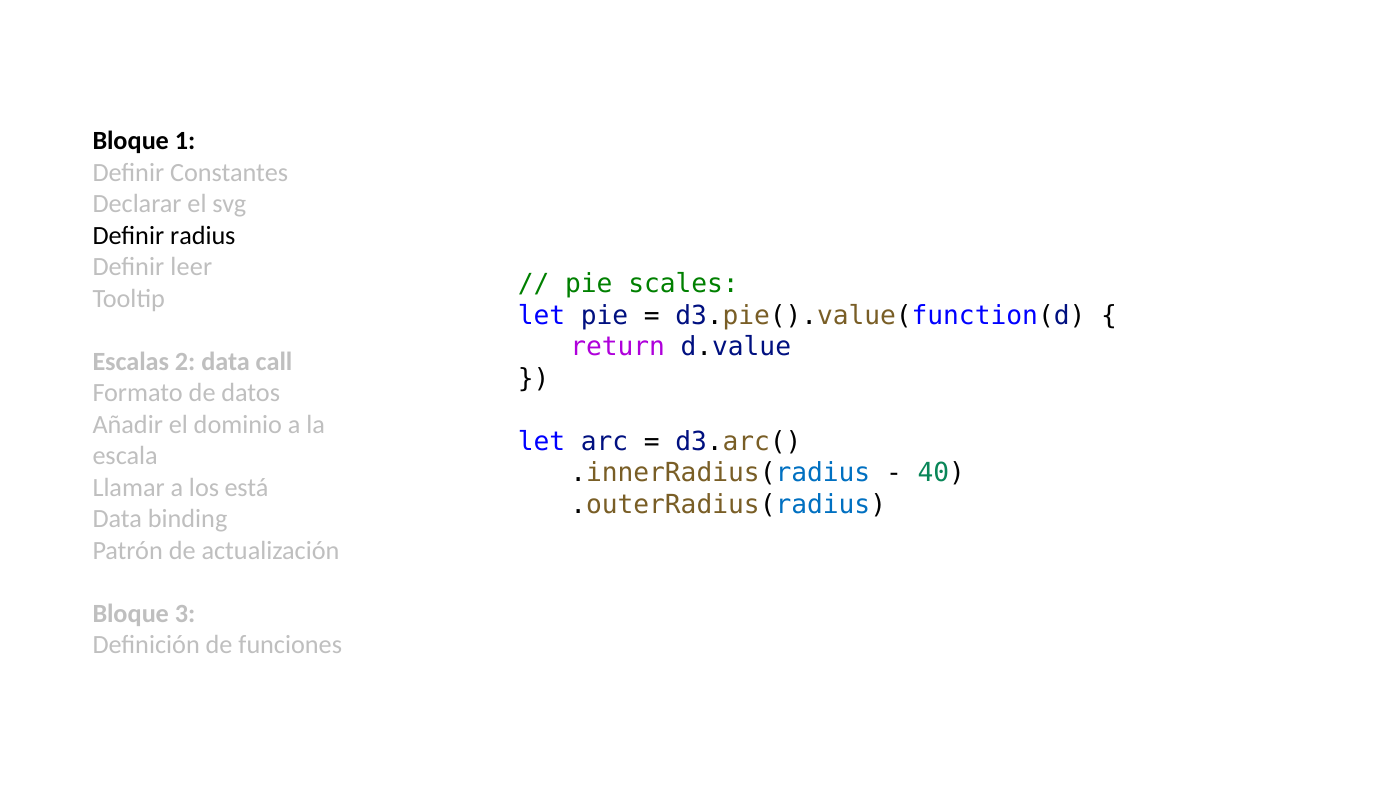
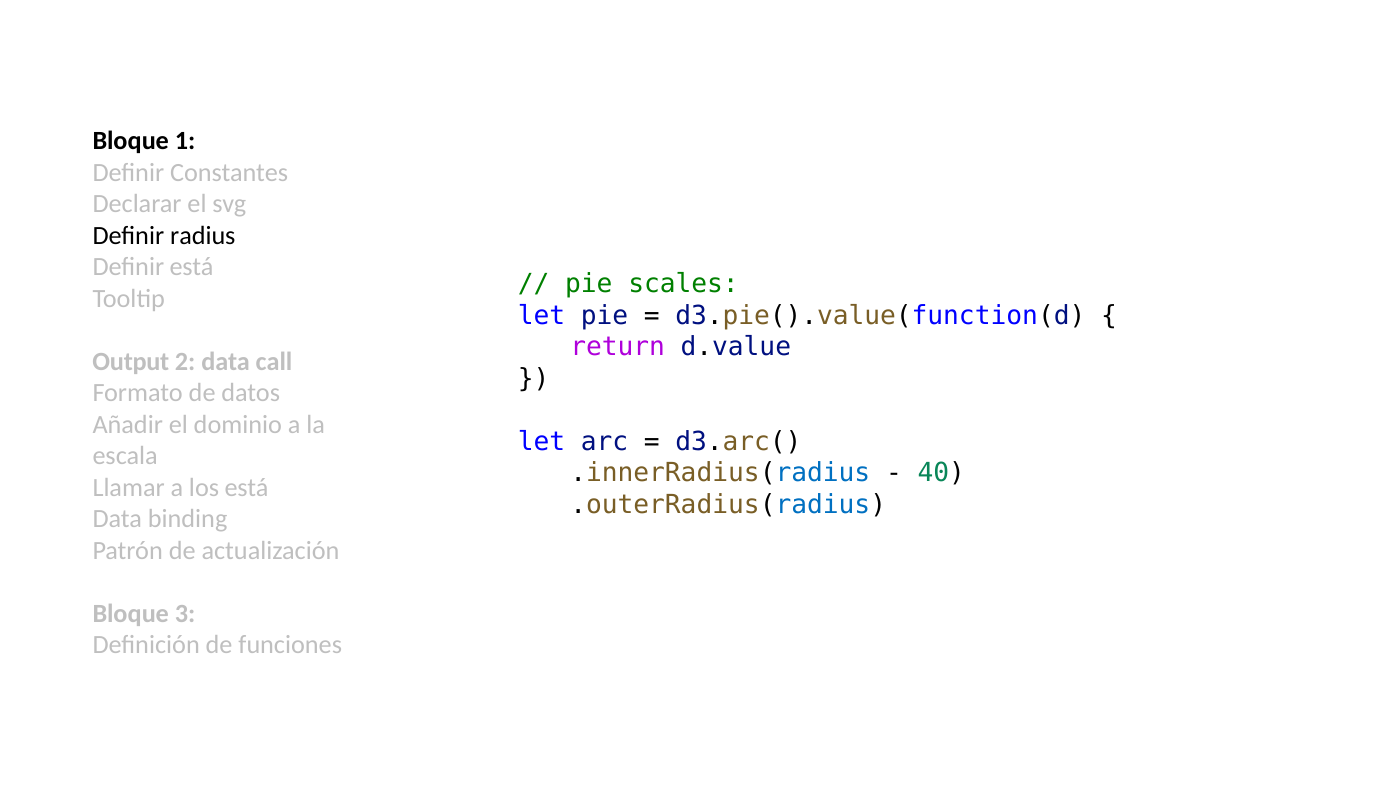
Definir leer: leer -> está
Escalas: Escalas -> Output
